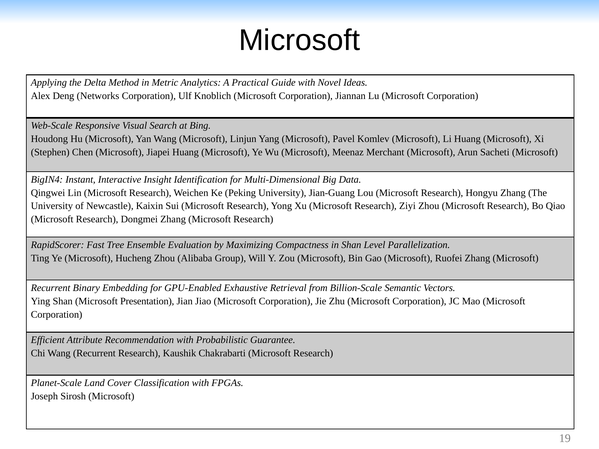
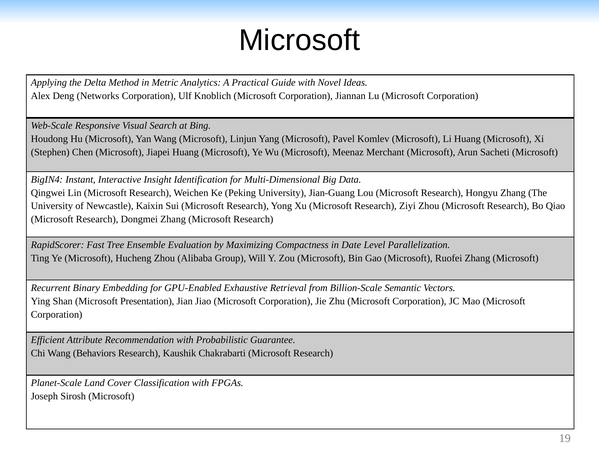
in Shan: Shan -> Date
Wang Recurrent: Recurrent -> Behaviors
